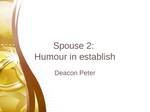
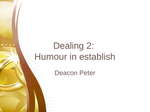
Spouse: Spouse -> Dealing
